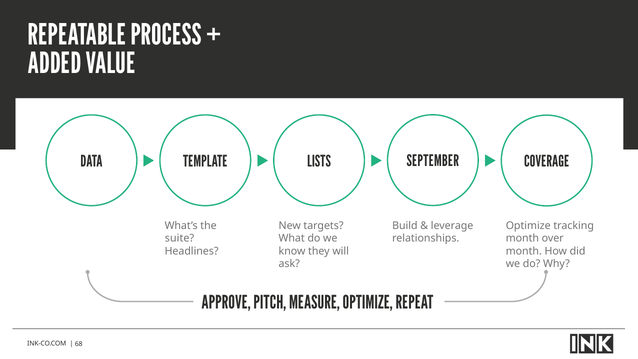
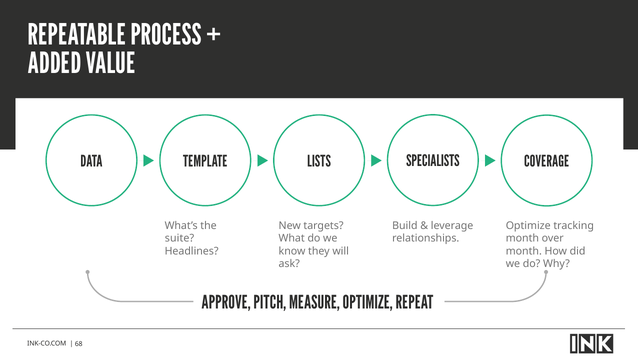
SEPTEMBER: SEPTEMBER -> SPECIALISTS
